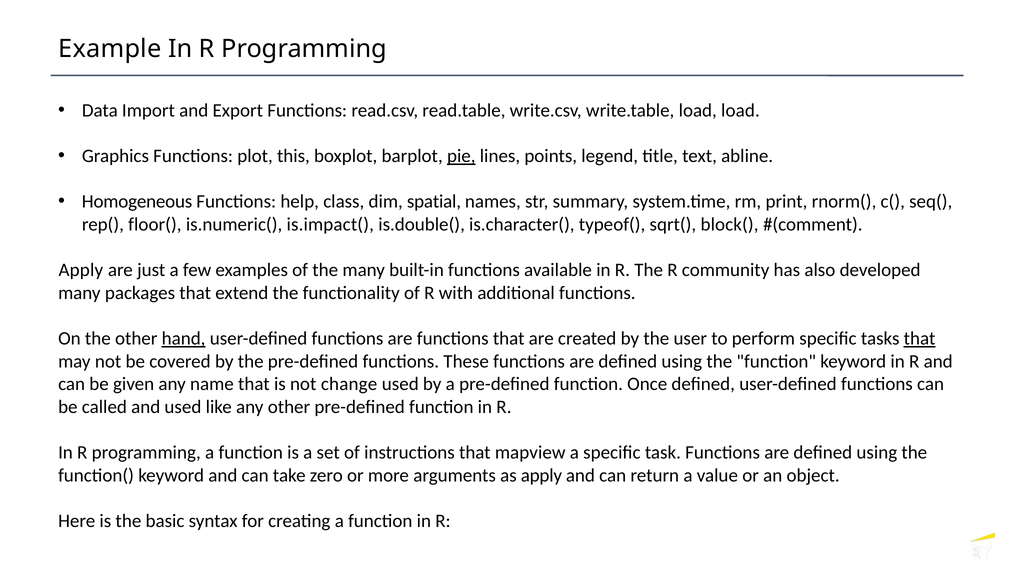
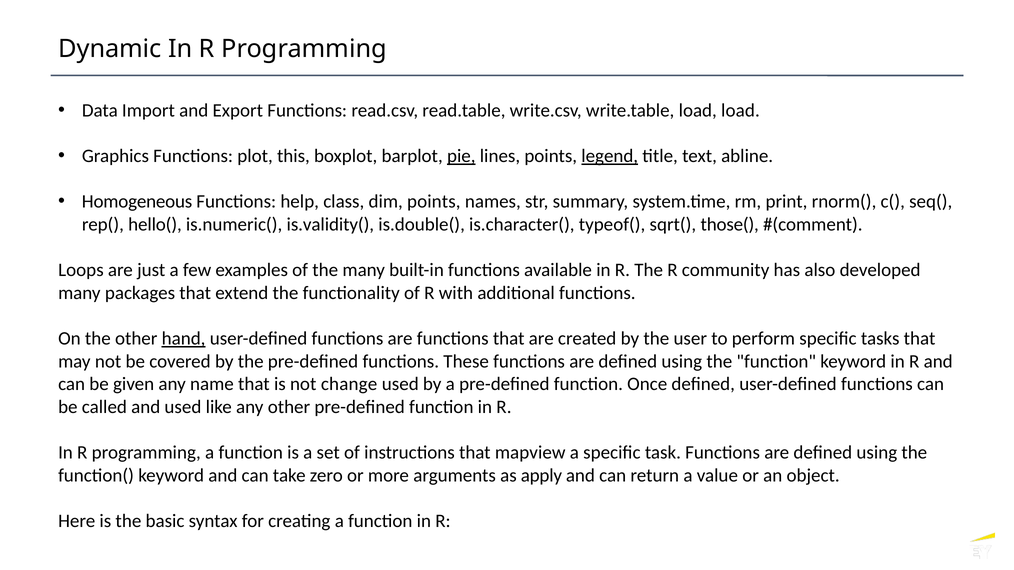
Example: Example -> Dynamic
legend underline: none -> present
dim spatial: spatial -> points
floor(: floor( -> hello(
is.impact(: is.impact( -> is.validity(
block(: block( -> those(
Apply at (81, 270): Apply -> Loops
that at (920, 339) underline: present -> none
